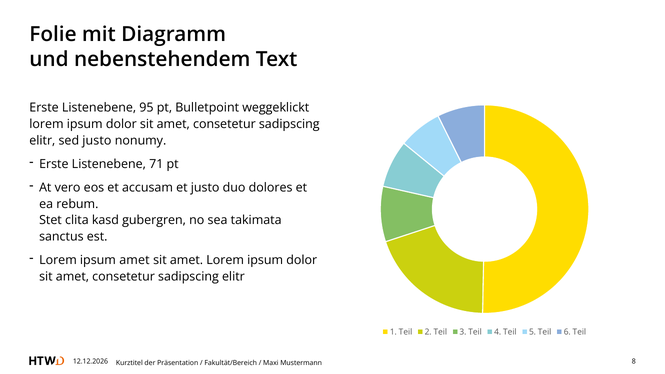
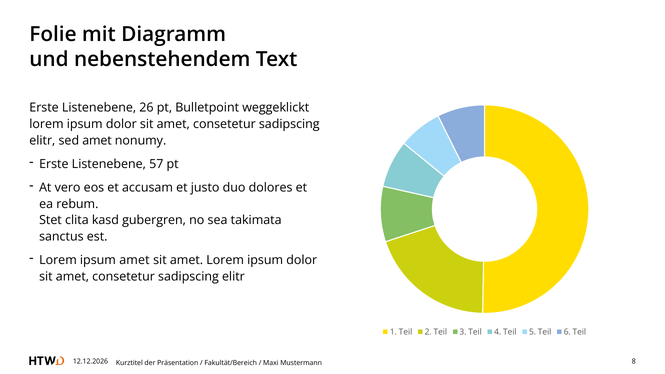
95: 95 -> 26
sed justo: justo -> amet
71: 71 -> 57
